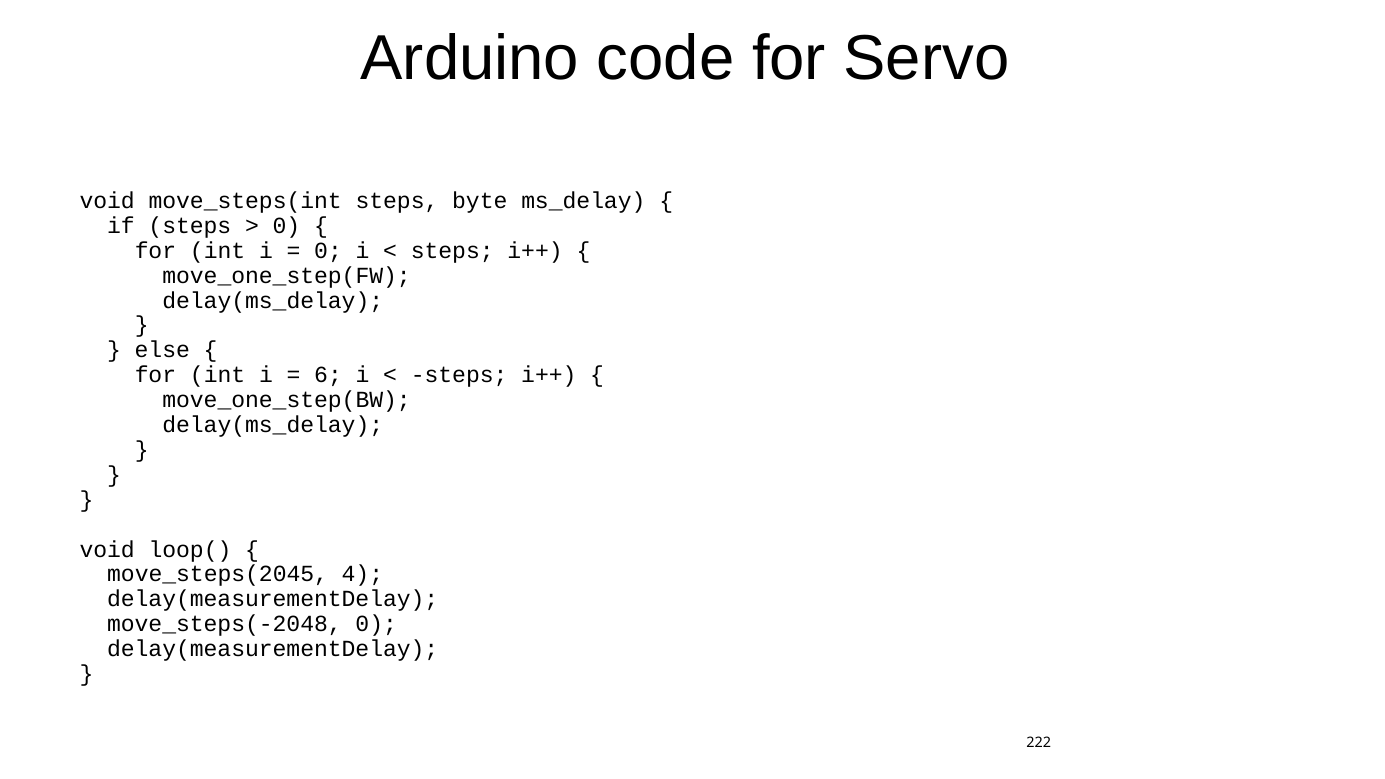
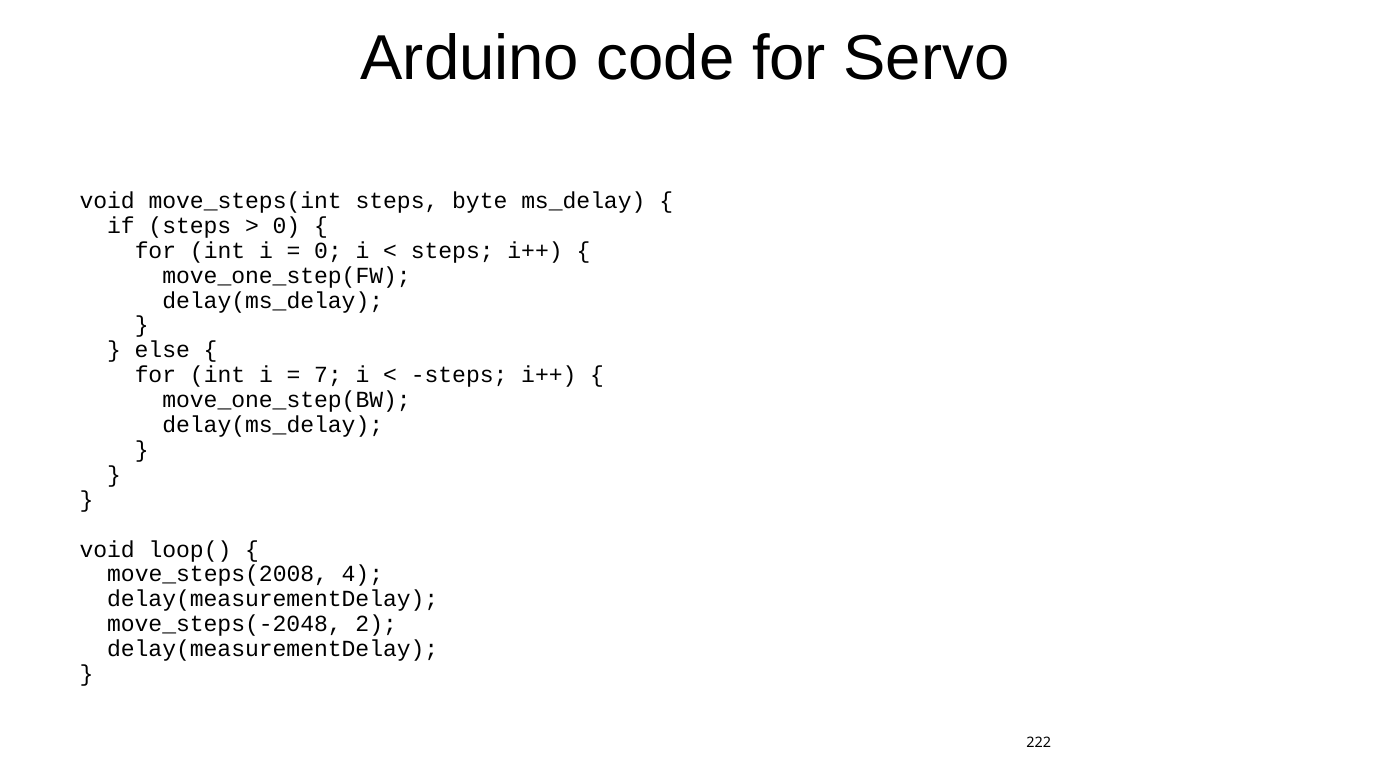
6: 6 -> 7
move_steps(2045: move_steps(2045 -> move_steps(2008
move_steps(-2048 0: 0 -> 2
